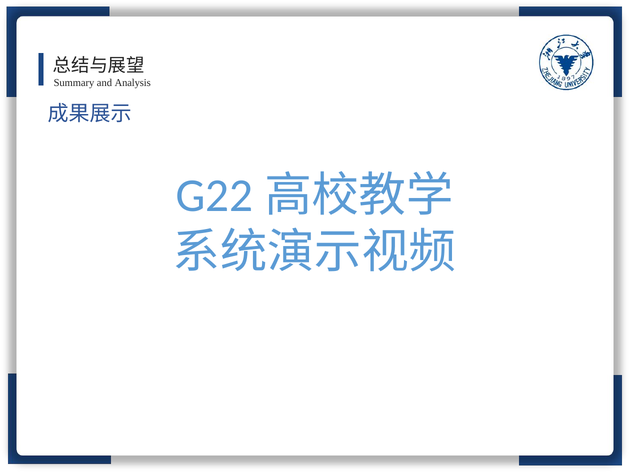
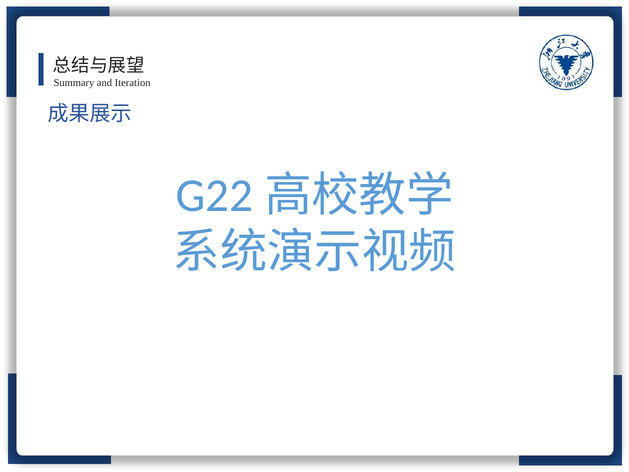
Analysis: Analysis -> Iteration
